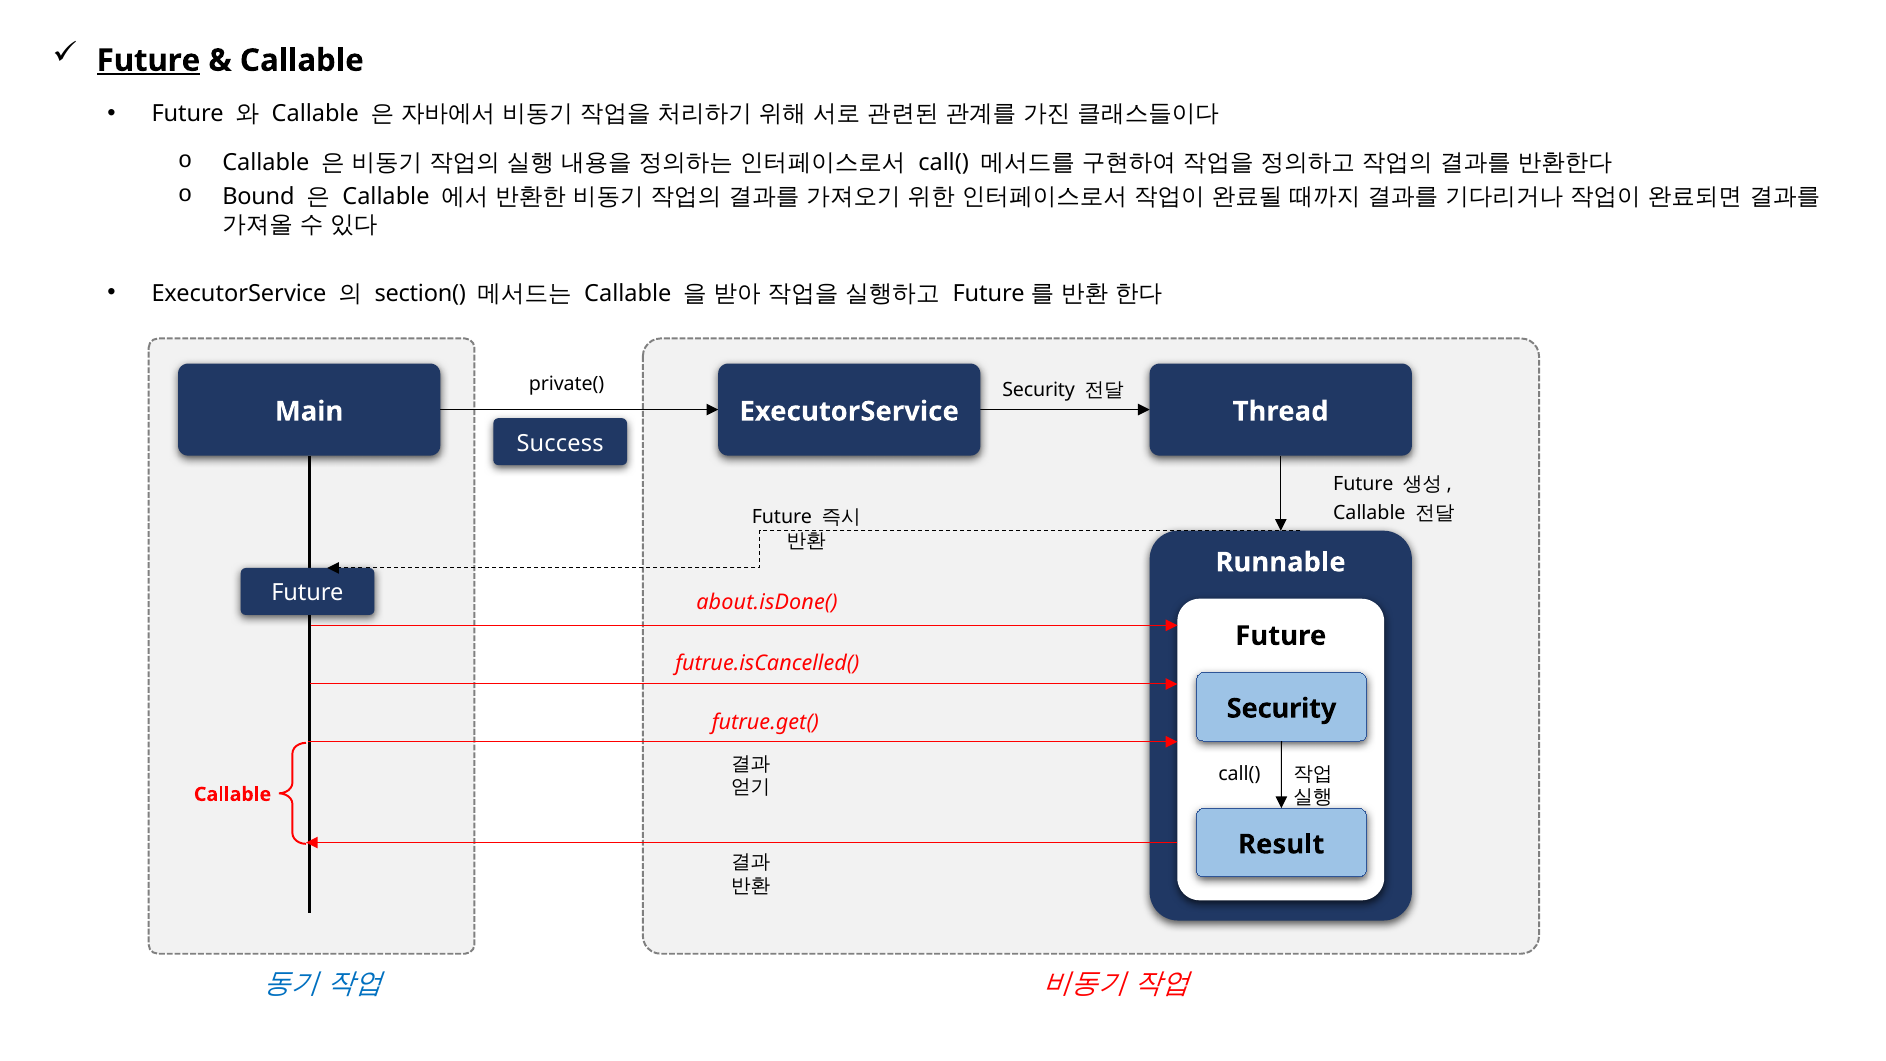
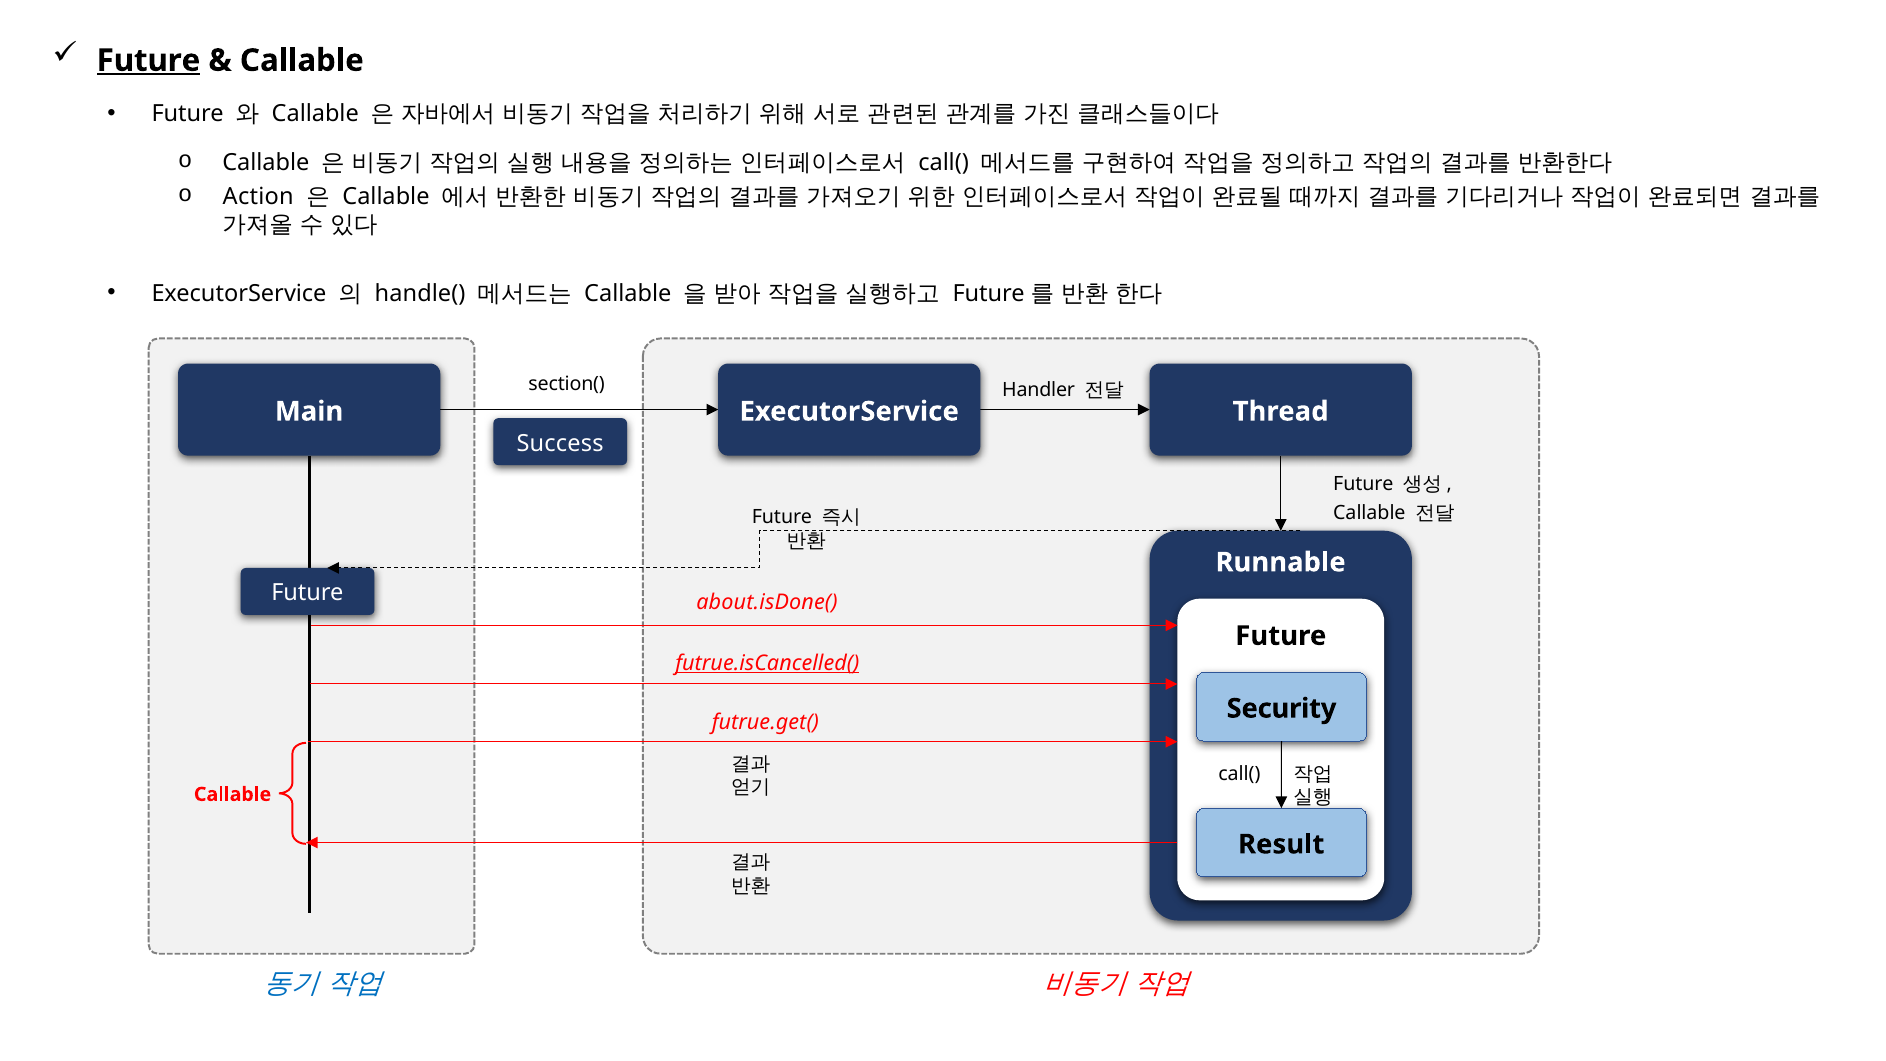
Bound: Bound -> Action
section(: section( -> handle(
private(: private( -> section(
Security at (1039, 390): Security -> Handler
futrue.isCancelled( underline: none -> present
